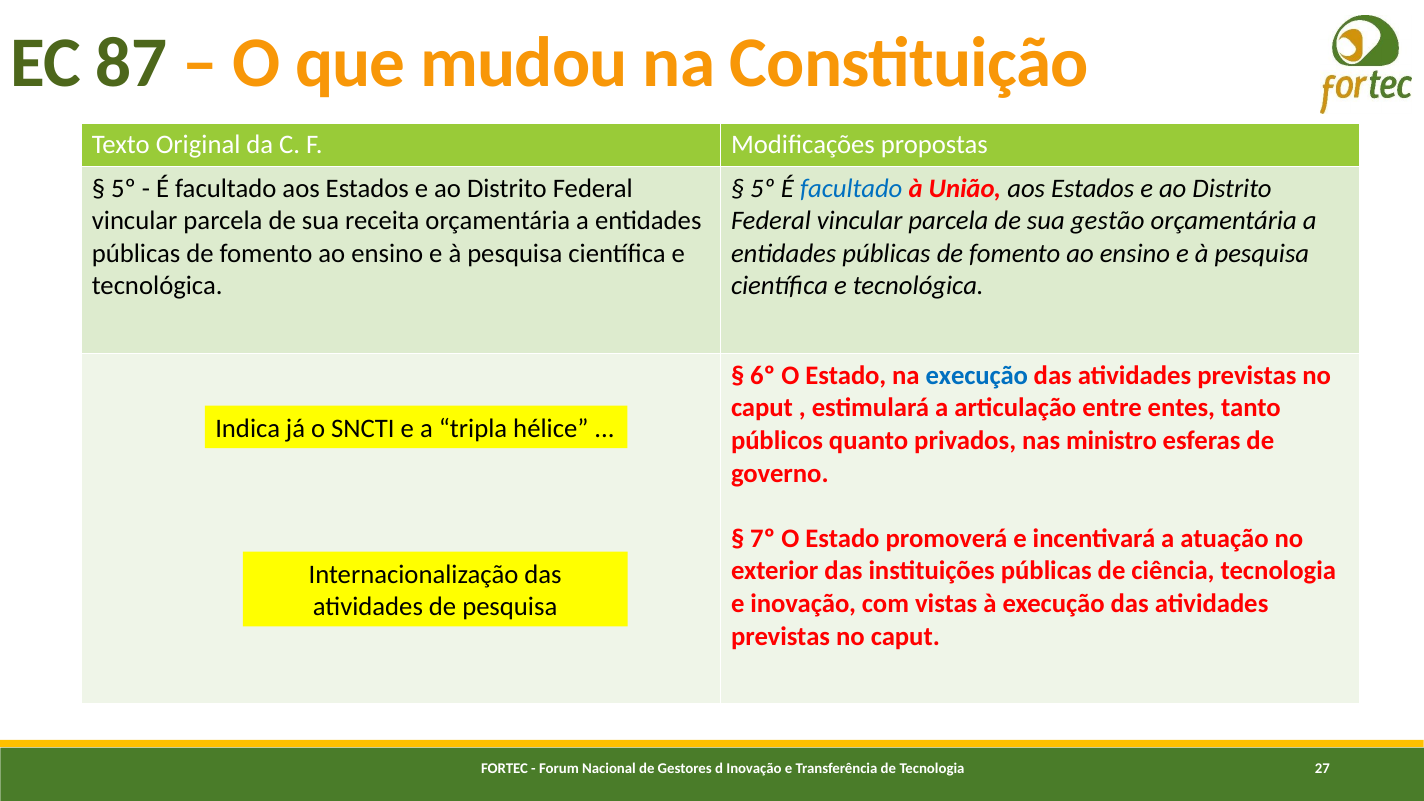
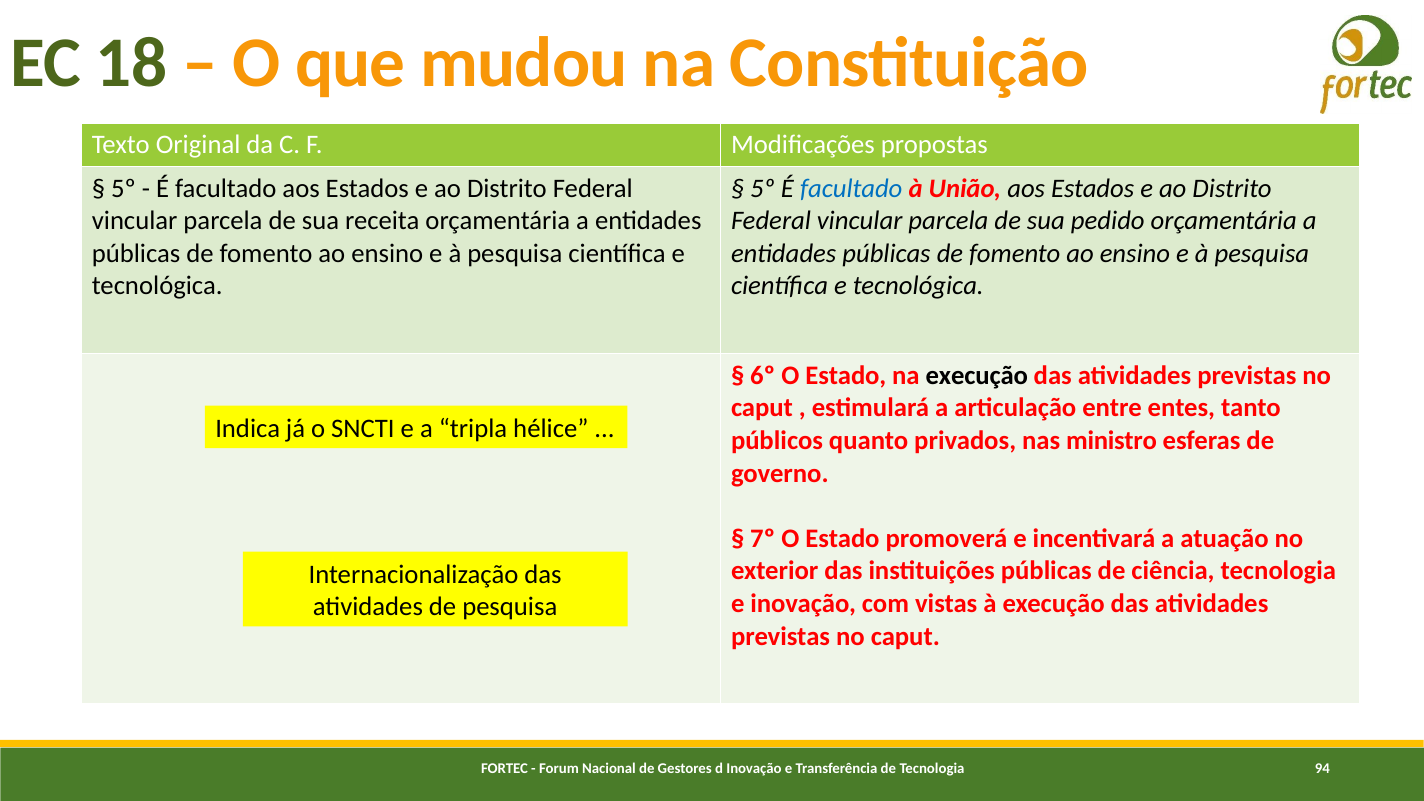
87: 87 -> 18
gestão: gestão -> pedido
execução at (977, 376) colour: blue -> black
27: 27 -> 94
